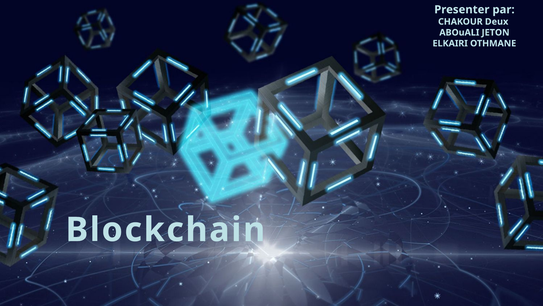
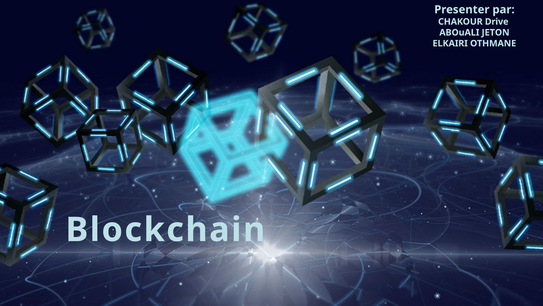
Deux: Deux -> Drive
